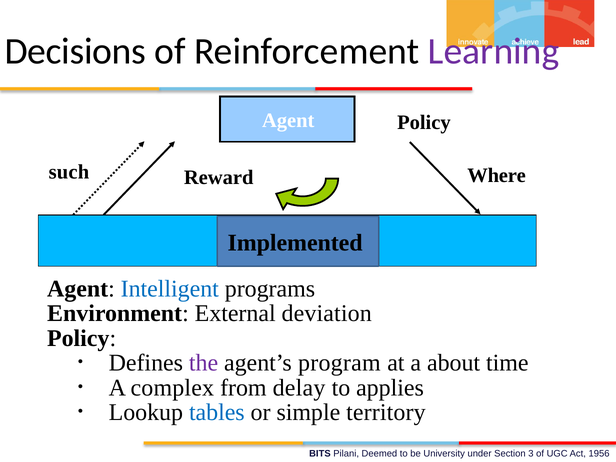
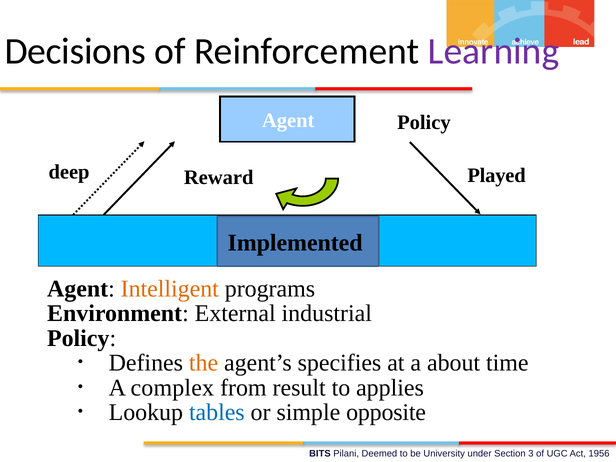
such: such -> deep
Where: Where -> Played
Intelligent colour: blue -> orange
deviation: deviation -> industrial
the colour: purple -> orange
program: program -> specifies
delay: delay -> result
territory: territory -> opposite
